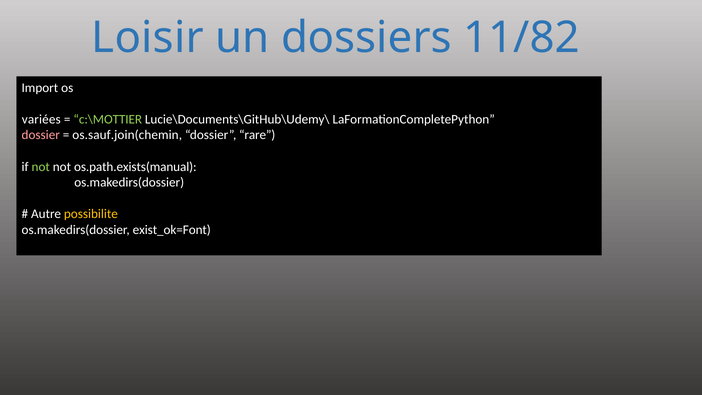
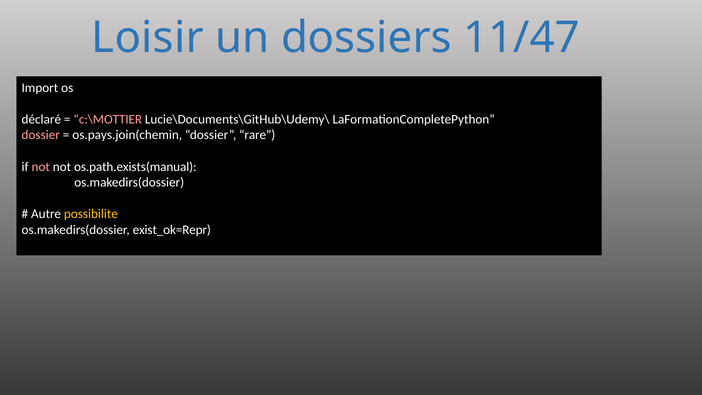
11/82: 11/82 -> 11/47
variées: variées -> déclaré
c:\MOTTIER colour: light green -> pink
os.sauf.join(chemin: os.sauf.join(chemin -> os.pays.join(chemin
not at (41, 167) colour: light green -> pink
exist_ok=Font: exist_ok=Font -> exist_ok=Repr
